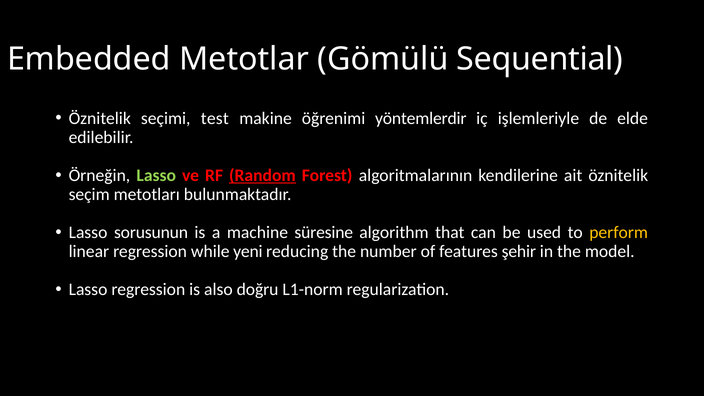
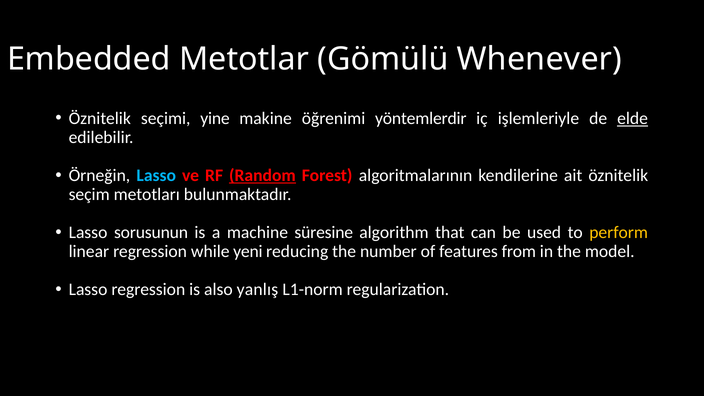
Sequential: Sequential -> Whenever
test: test -> yine
elde underline: none -> present
Lasso at (156, 175) colour: light green -> light blue
şehir: şehir -> from
doğru: doğru -> yanlış
